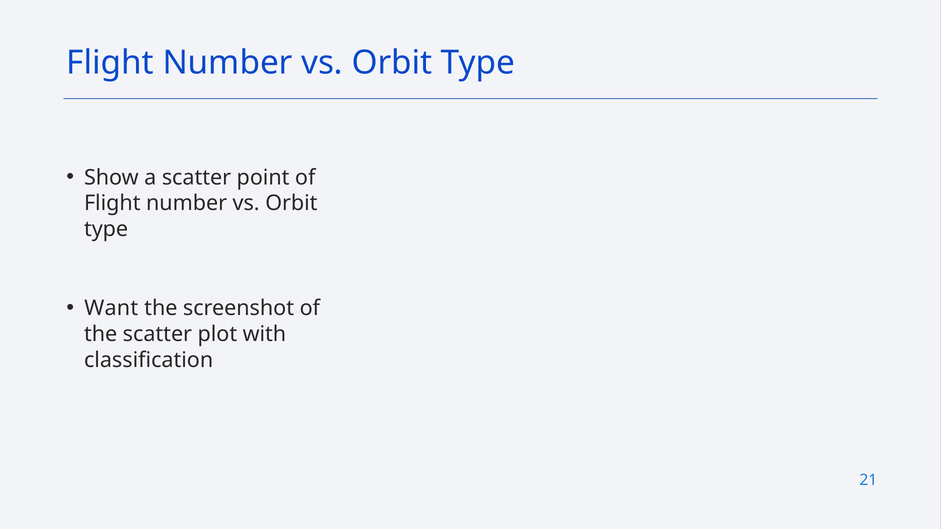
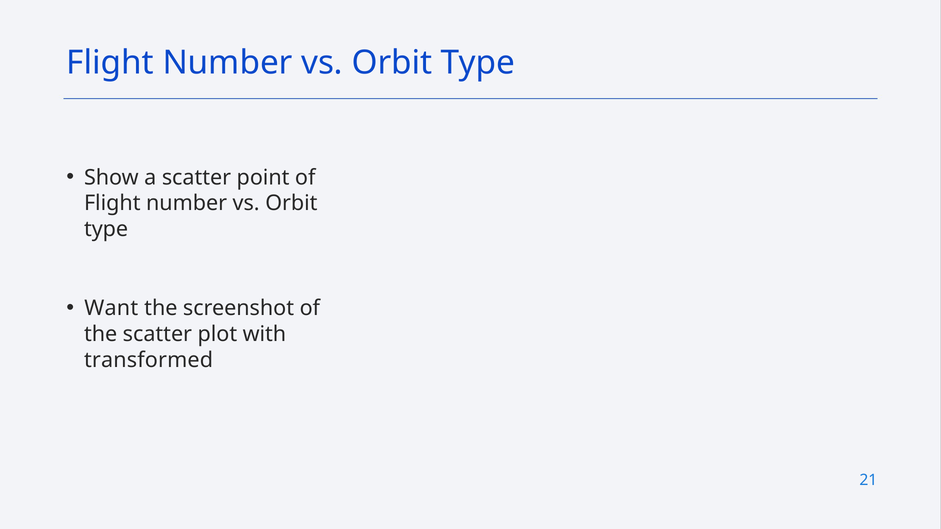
classification: classification -> transformed
